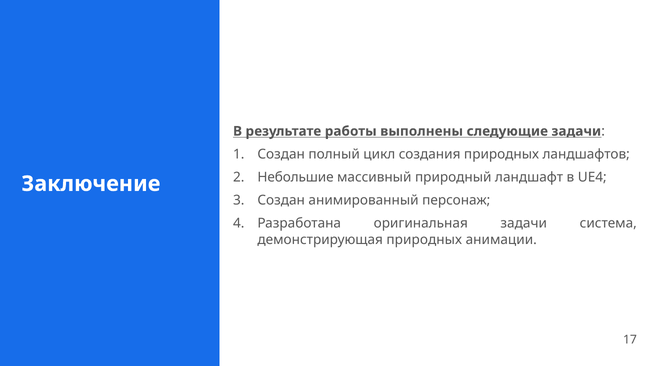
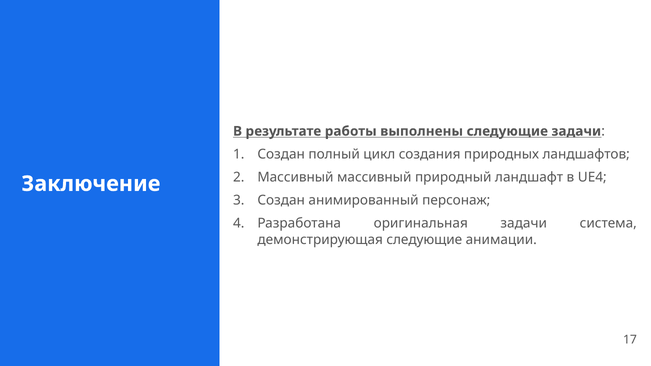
Небольшие at (296, 177): Небольшие -> Массивный
демонстрирующая природных: природных -> следующие
